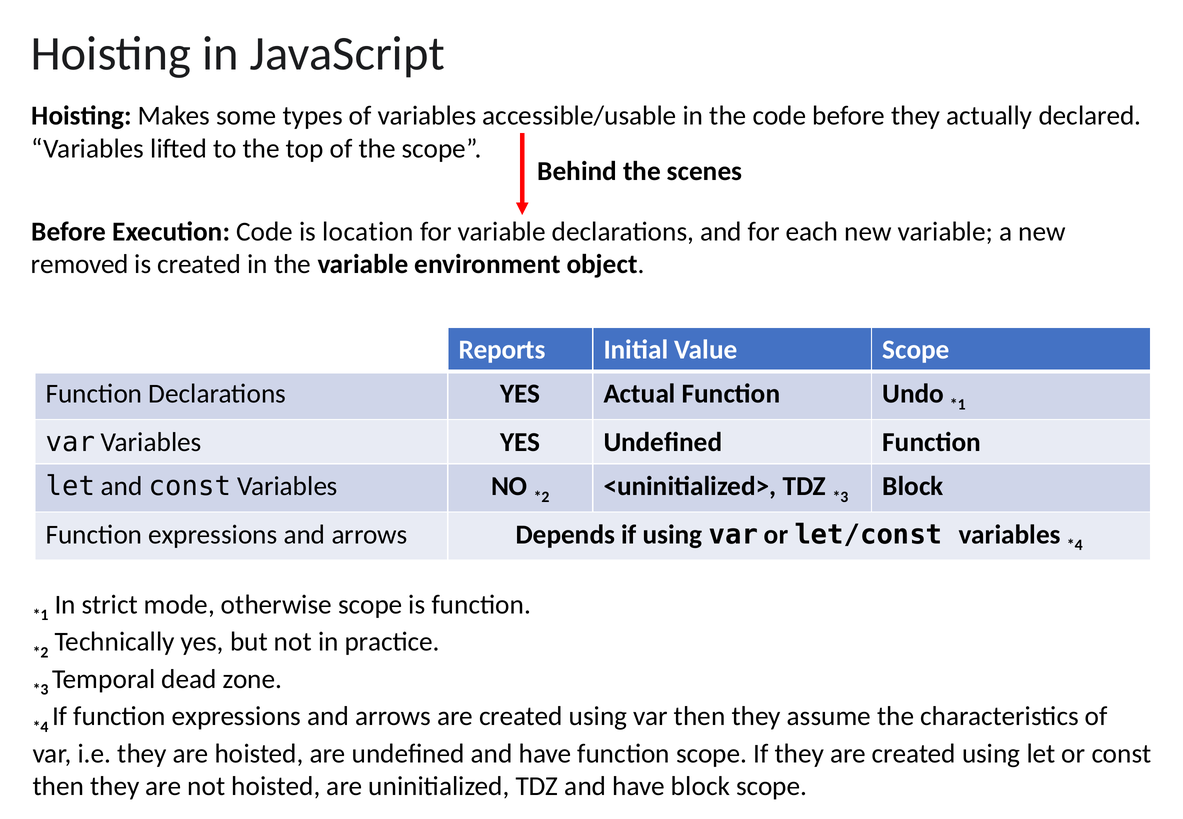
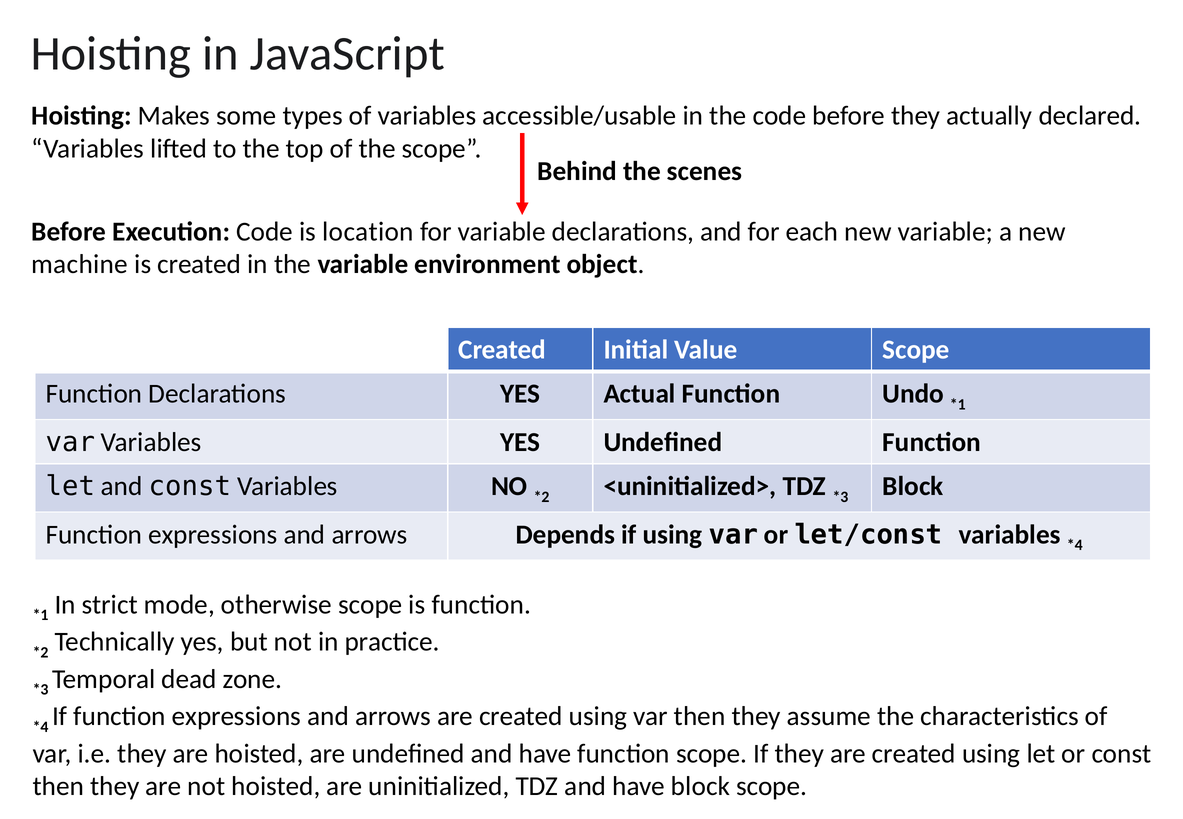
removed: removed -> machine
Reports at (502, 350): Reports -> Created
